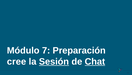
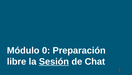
7: 7 -> 0
cree: cree -> libre
Chat underline: present -> none
